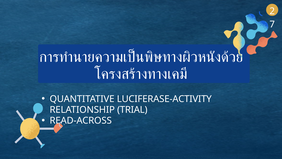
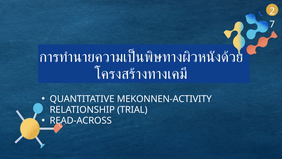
LUCIFERASE-ACTIVITY: LUCIFERASE-ACTIVITY -> MEKONNEN-ACTIVITY
